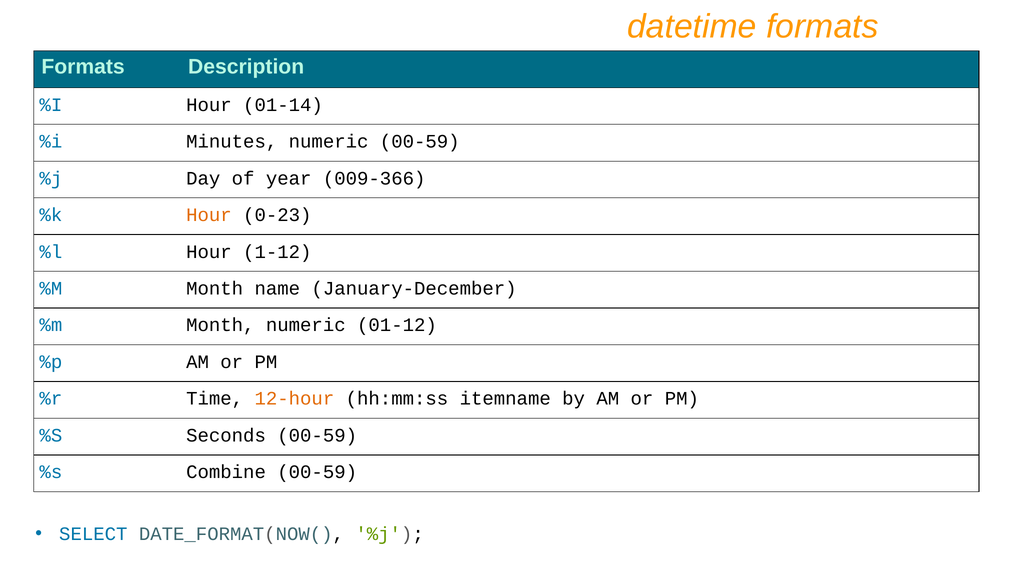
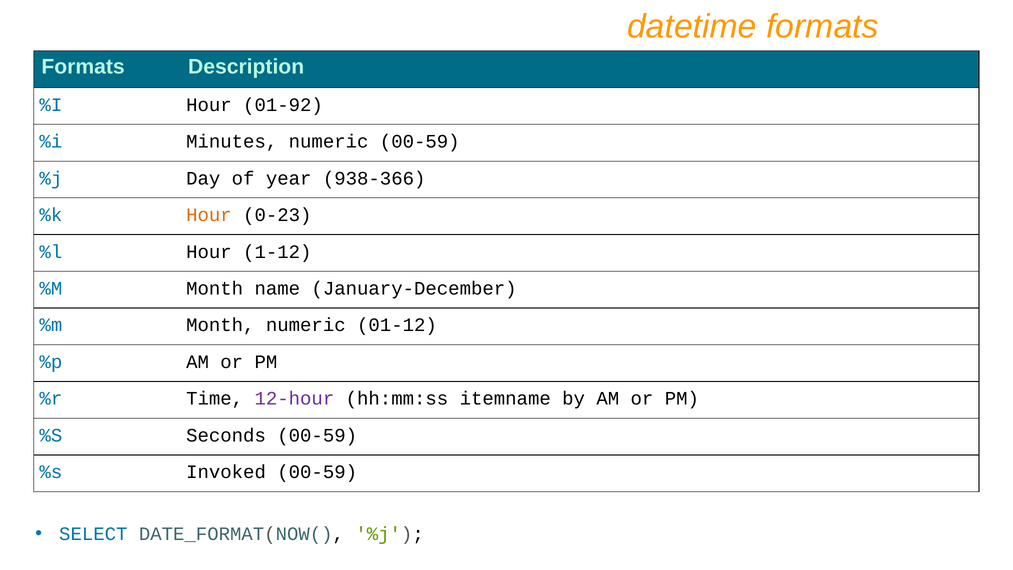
01-14: 01-14 -> 01-92
009-366: 009-366 -> 938-366
12-hour colour: orange -> purple
Combine: Combine -> Invoked
